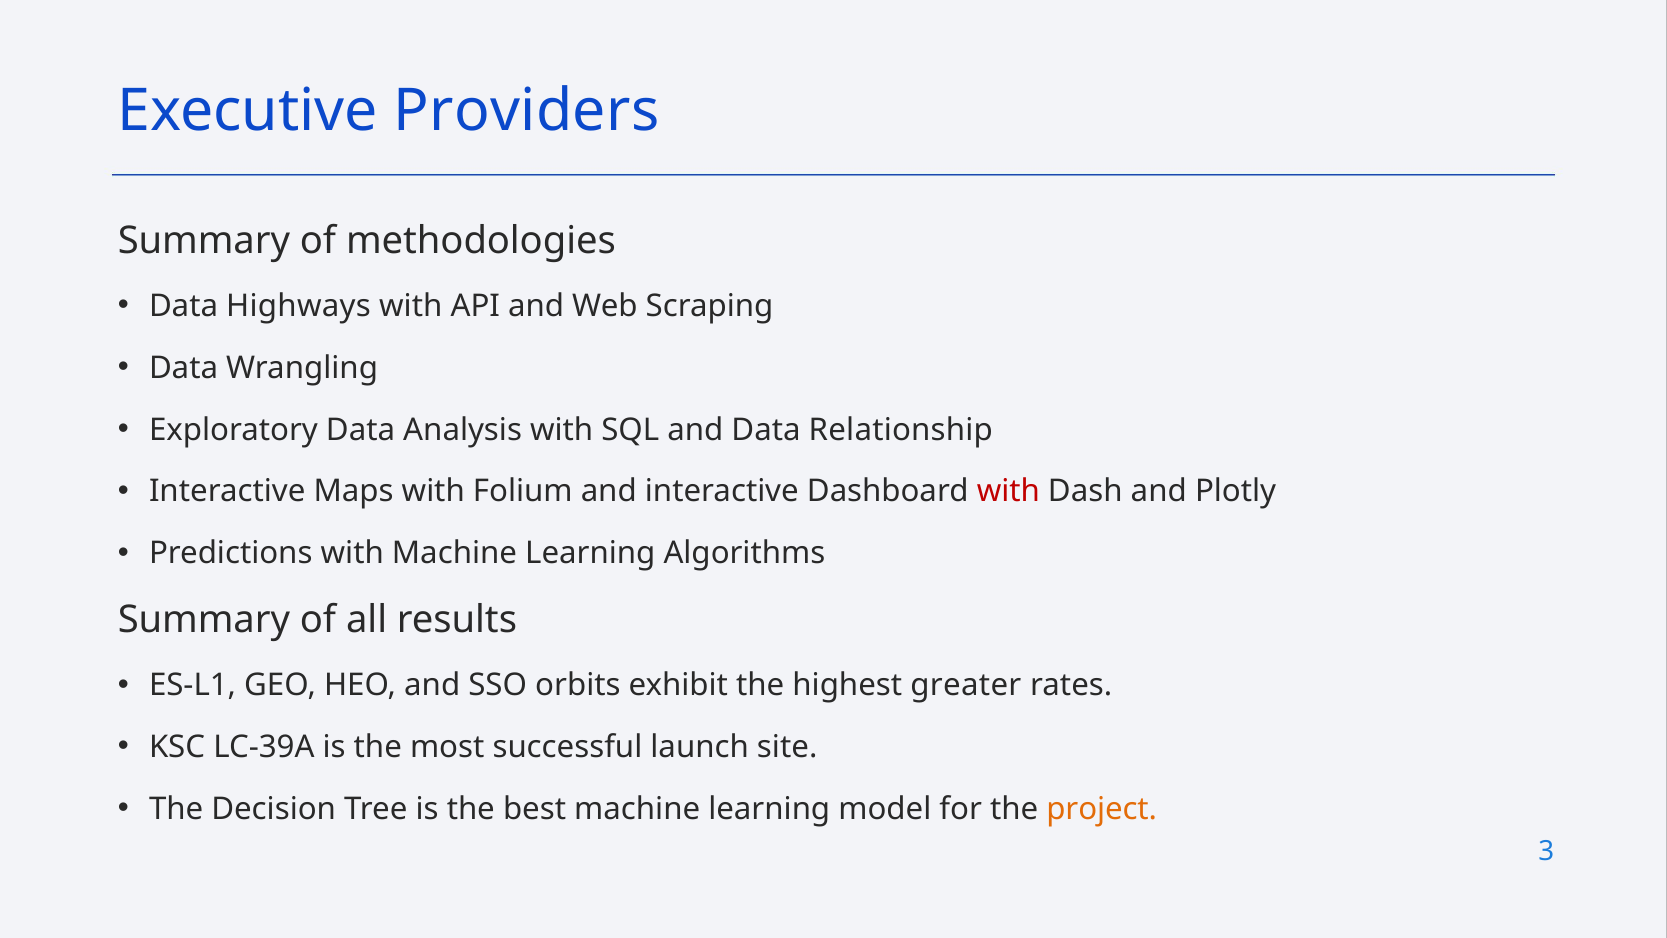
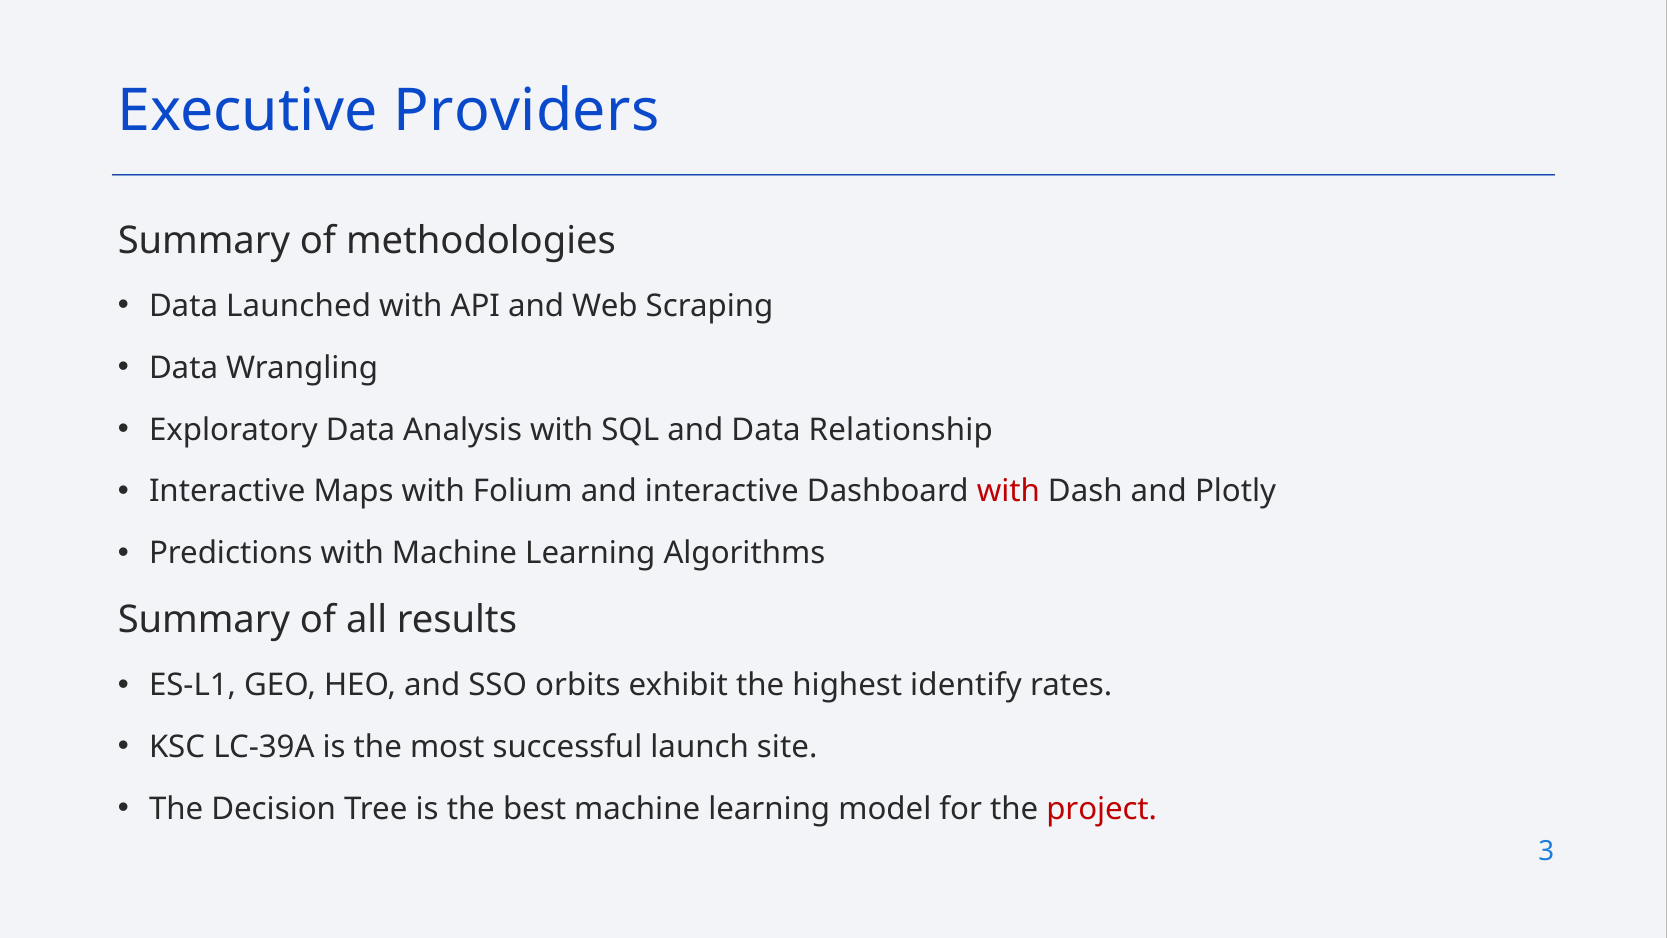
Highways: Highways -> Launched
greater: greater -> identify
project colour: orange -> red
